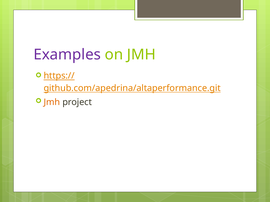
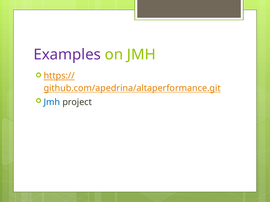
Jmh at (52, 102) colour: orange -> blue
